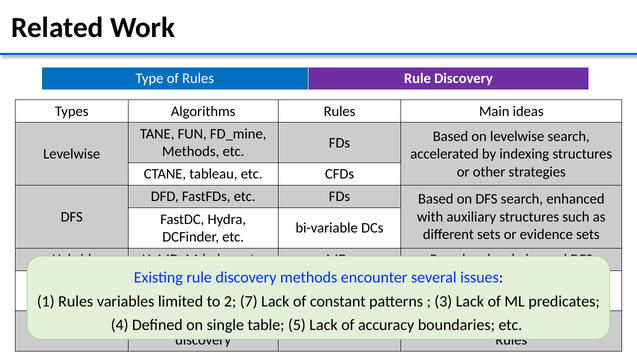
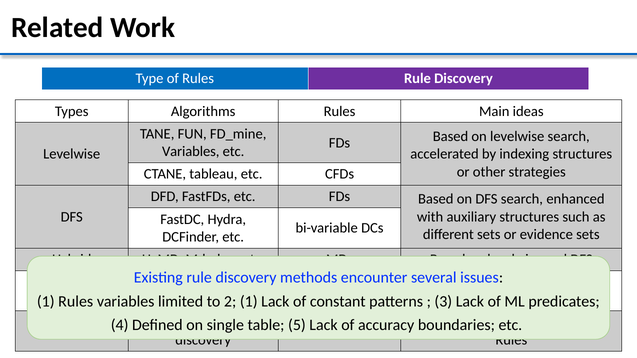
Methods at (191, 152): Methods -> Variables
2 7: 7 -> 1
